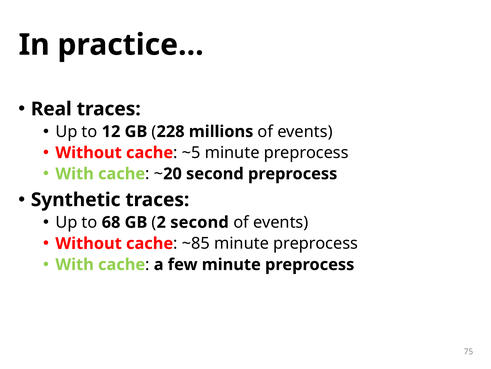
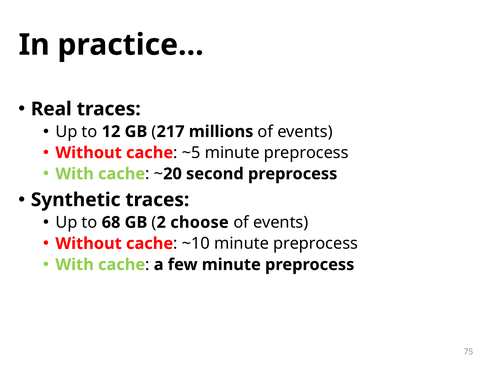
228: 228 -> 217
2 second: second -> choose
~85: ~85 -> ~10
